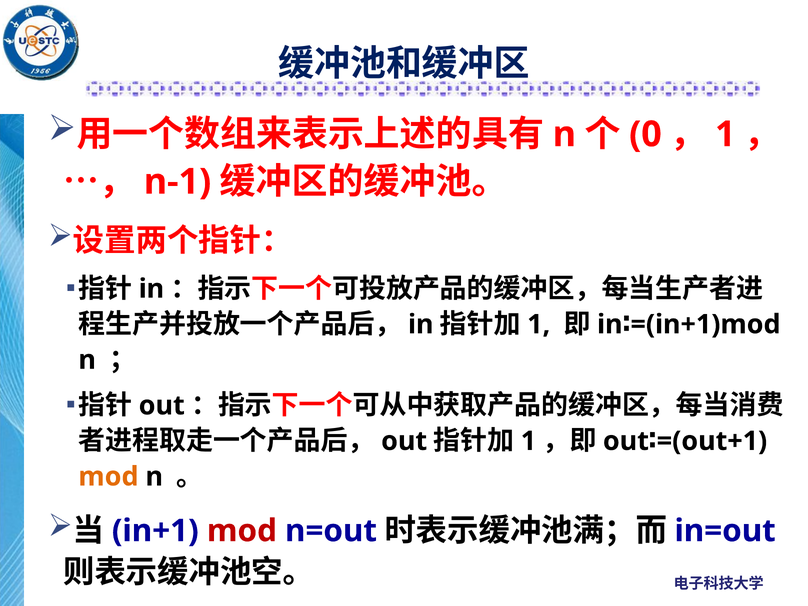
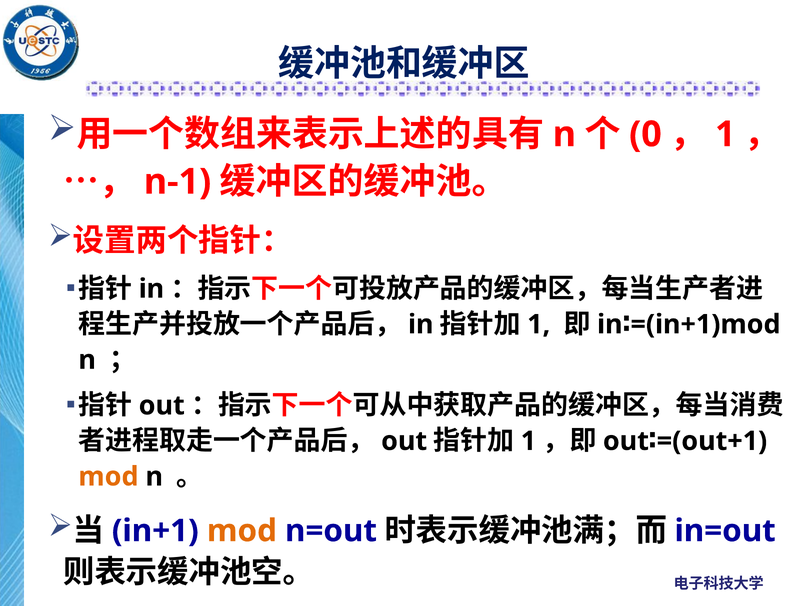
mod at (242, 531) colour: red -> orange
